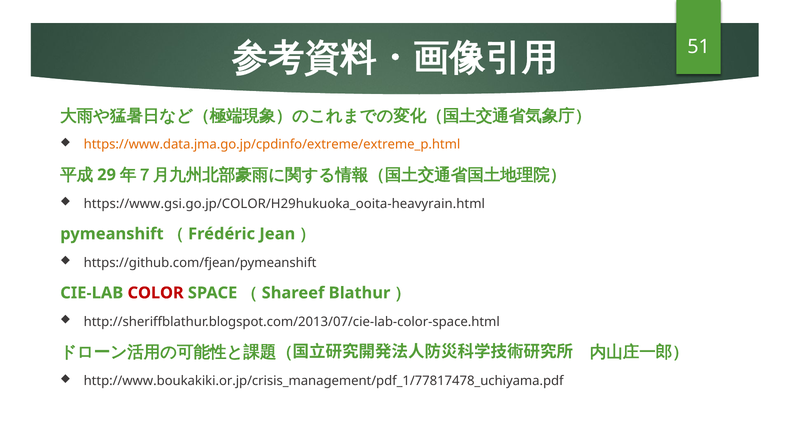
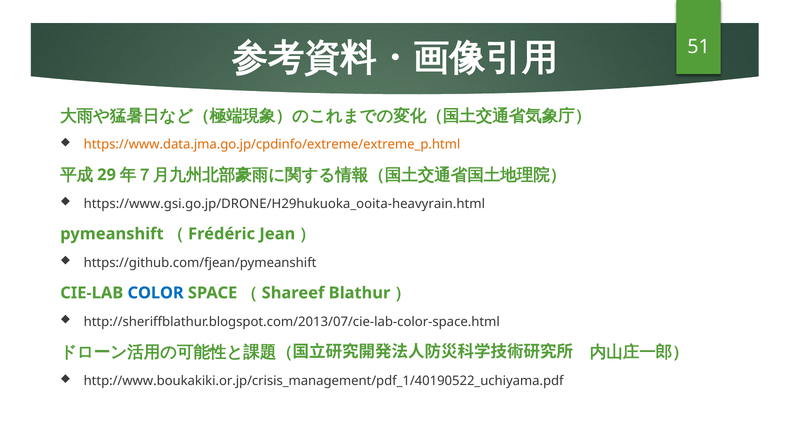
https://www.gsi.go.jp/COLOR/H29hukuoka_ooita-heavyrain.html: https://www.gsi.go.jp/COLOR/H29hukuoka_ooita-heavyrain.html -> https://www.gsi.go.jp/DRONE/H29hukuoka_ooita-heavyrain.html
COLOR colour: red -> blue
http://www.boukakiki.or.jp/crisis_management/pdf_1/77817478_uchiyama.pdf: http://www.boukakiki.or.jp/crisis_management/pdf_1/77817478_uchiyama.pdf -> http://www.boukakiki.or.jp/crisis_management/pdf_1/40190522_uchiyama.pdf
